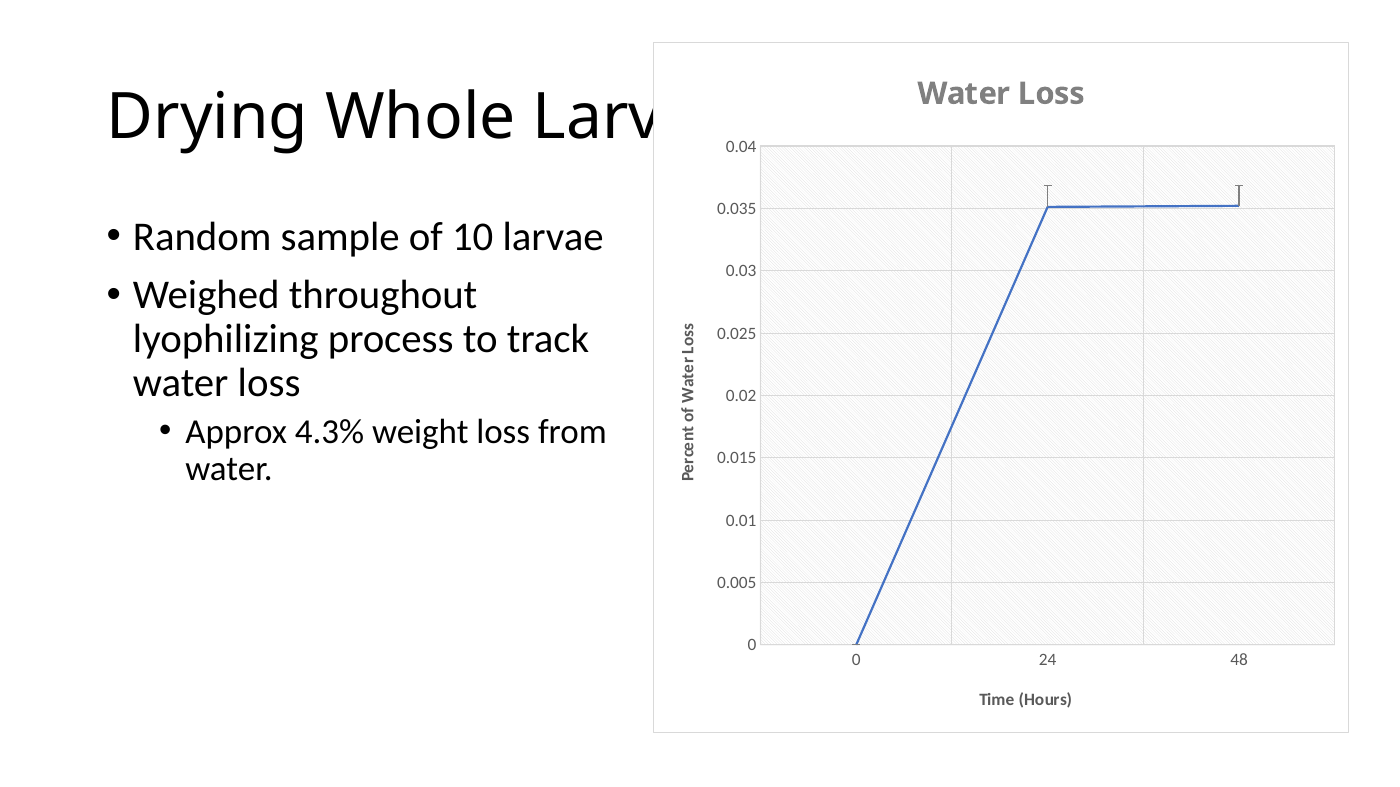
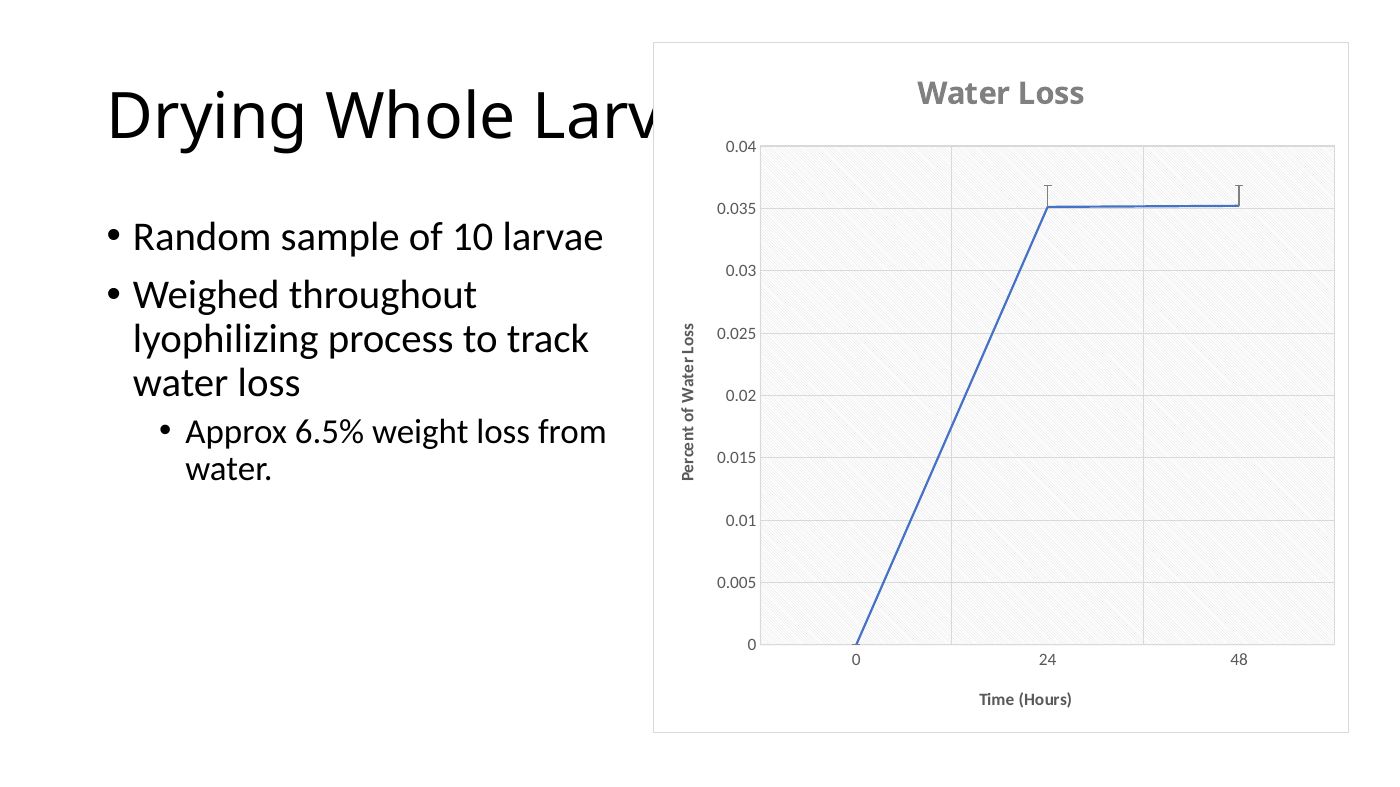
4.3%: 4.3% -> 6.5%
